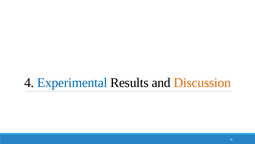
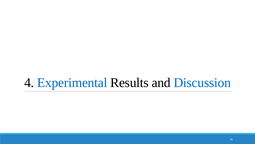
Discussion colour: orange -> blue
